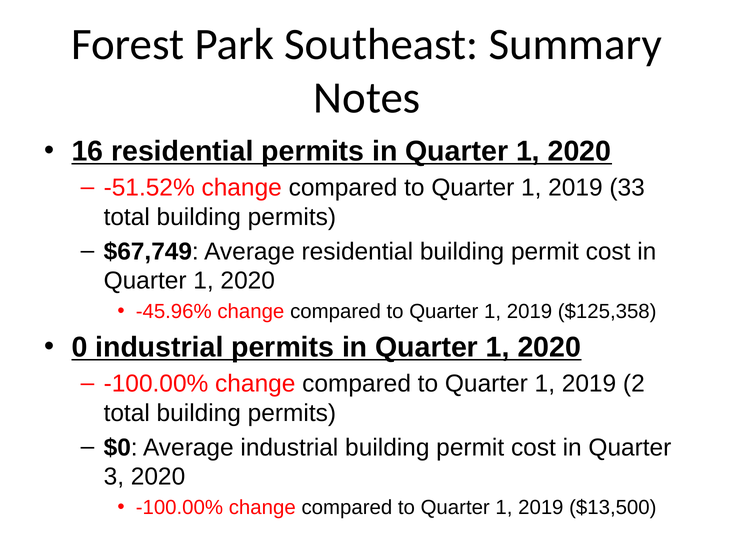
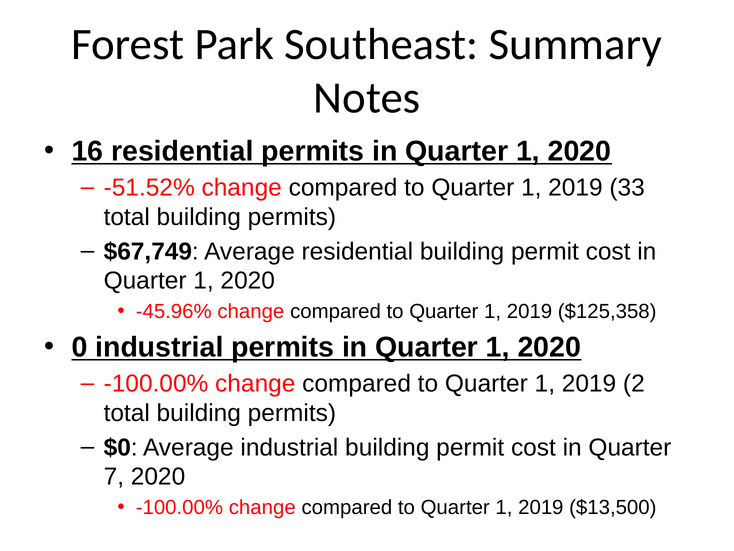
3: 3 -> 7
